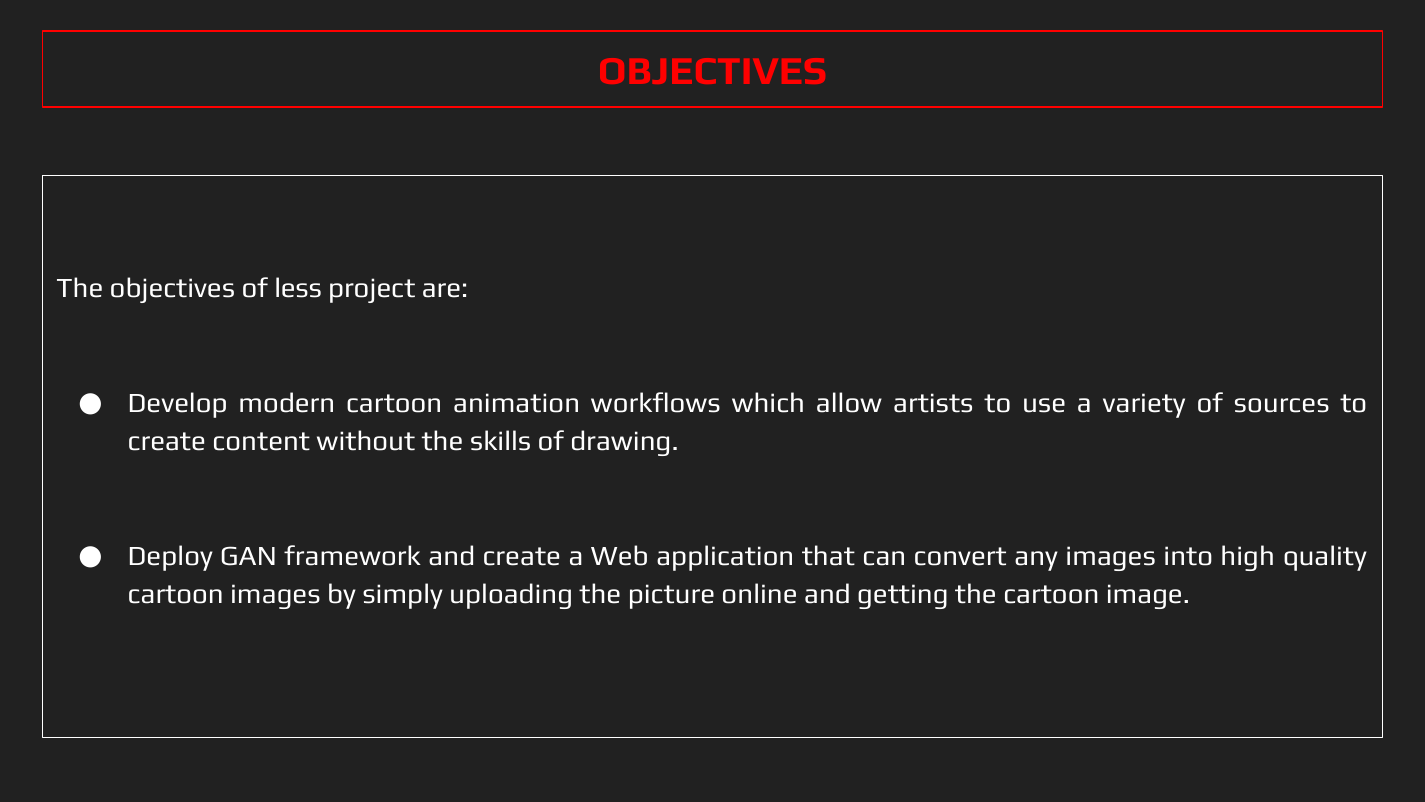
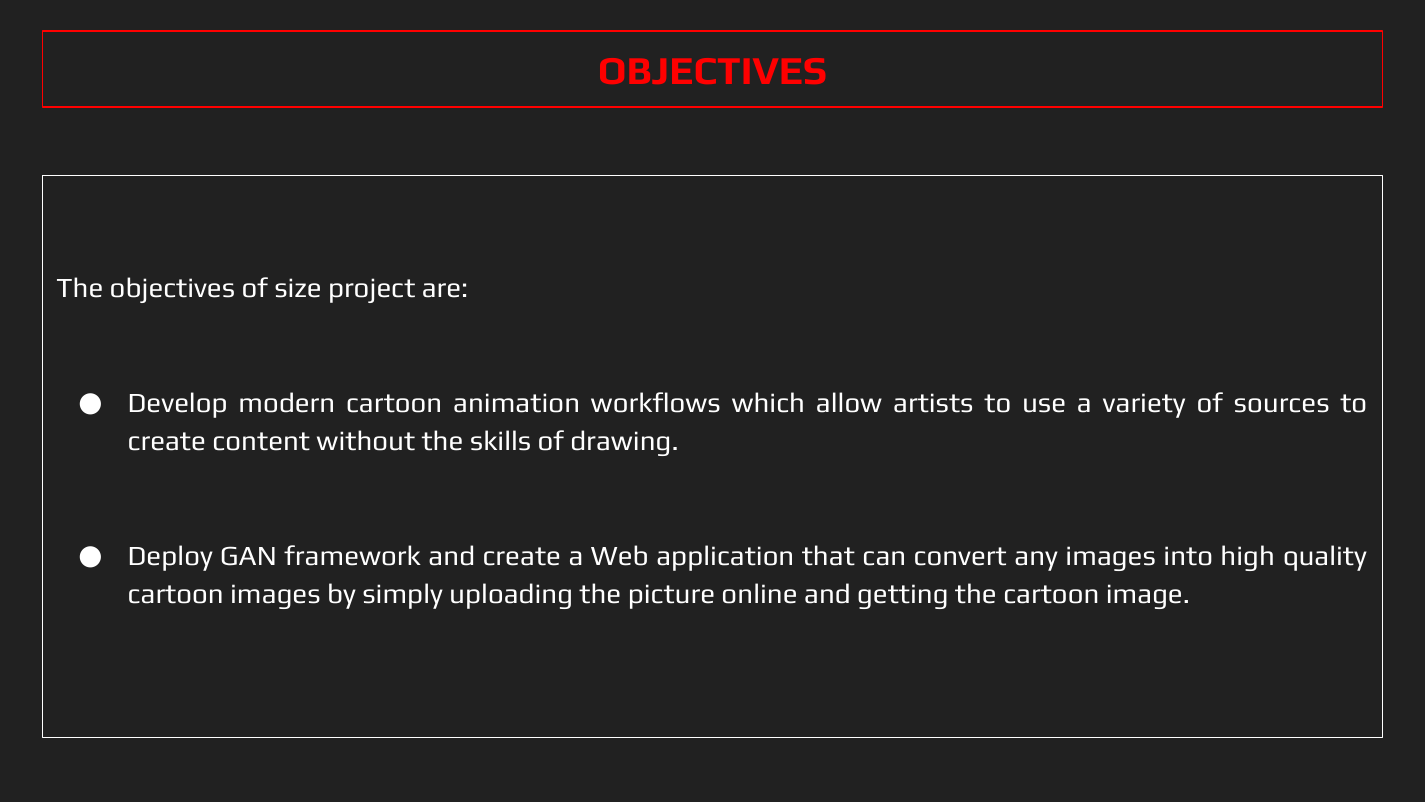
less: less -> size
